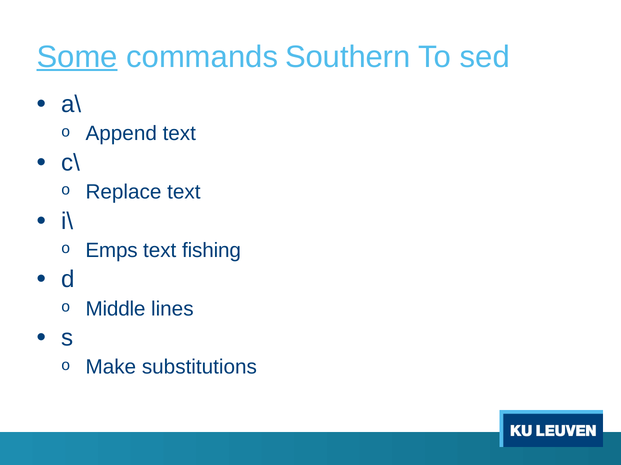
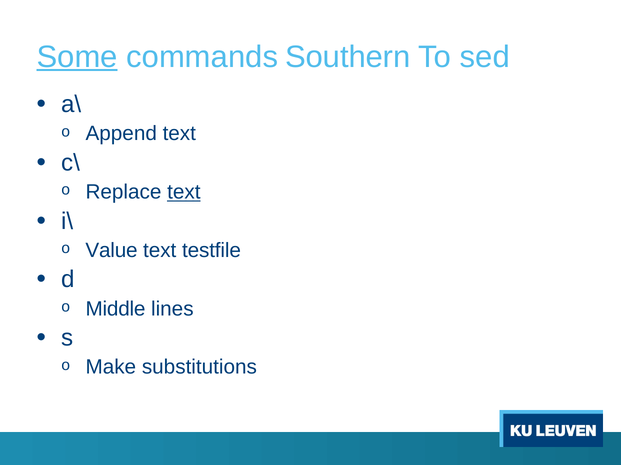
text at (184, 192) underline: none -> present
Emps: Emps -> Value
fishing: fishing -> testfile
